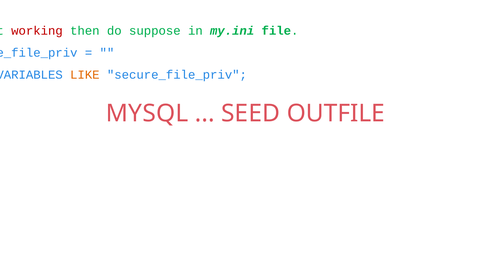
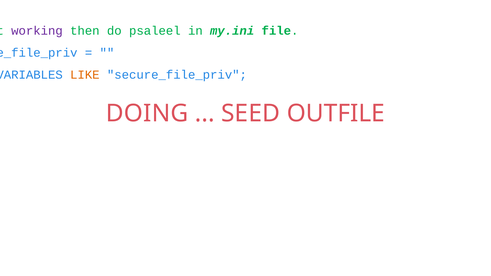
working colour: red -> purple
suppose: suppose -> psaleel
MYSQL: MYSQL -> DOING
